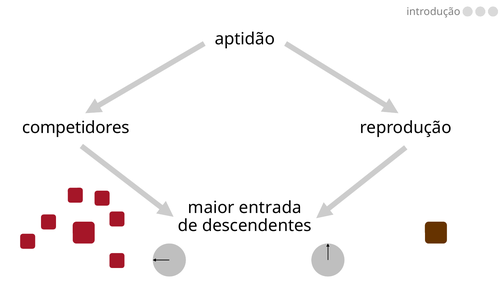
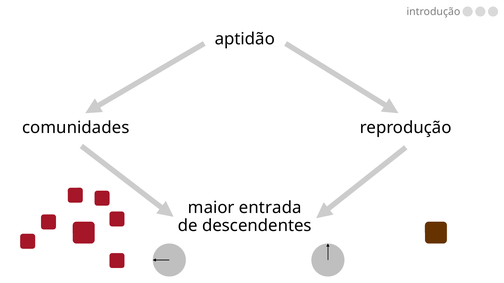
competidores: competidores -> comunidades
